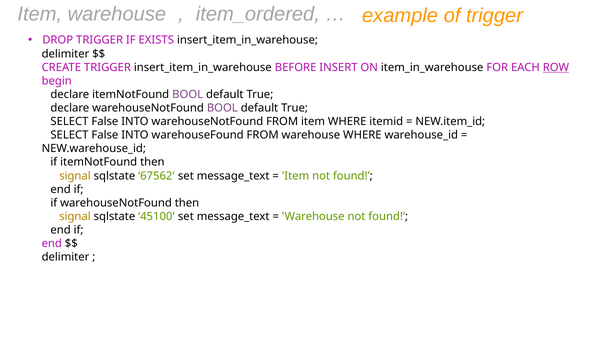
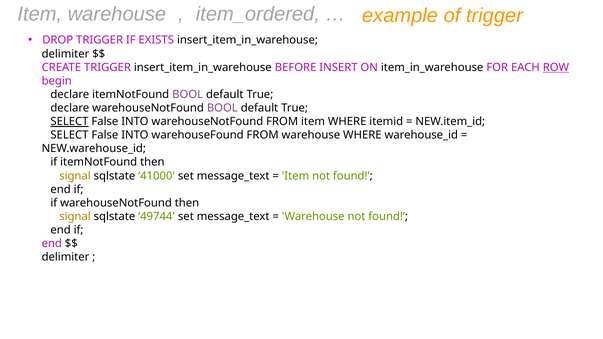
SELECT at (69, 122) underline: none -> present
67562: 67562 -> 41000
45100: 45100 -> 49744
